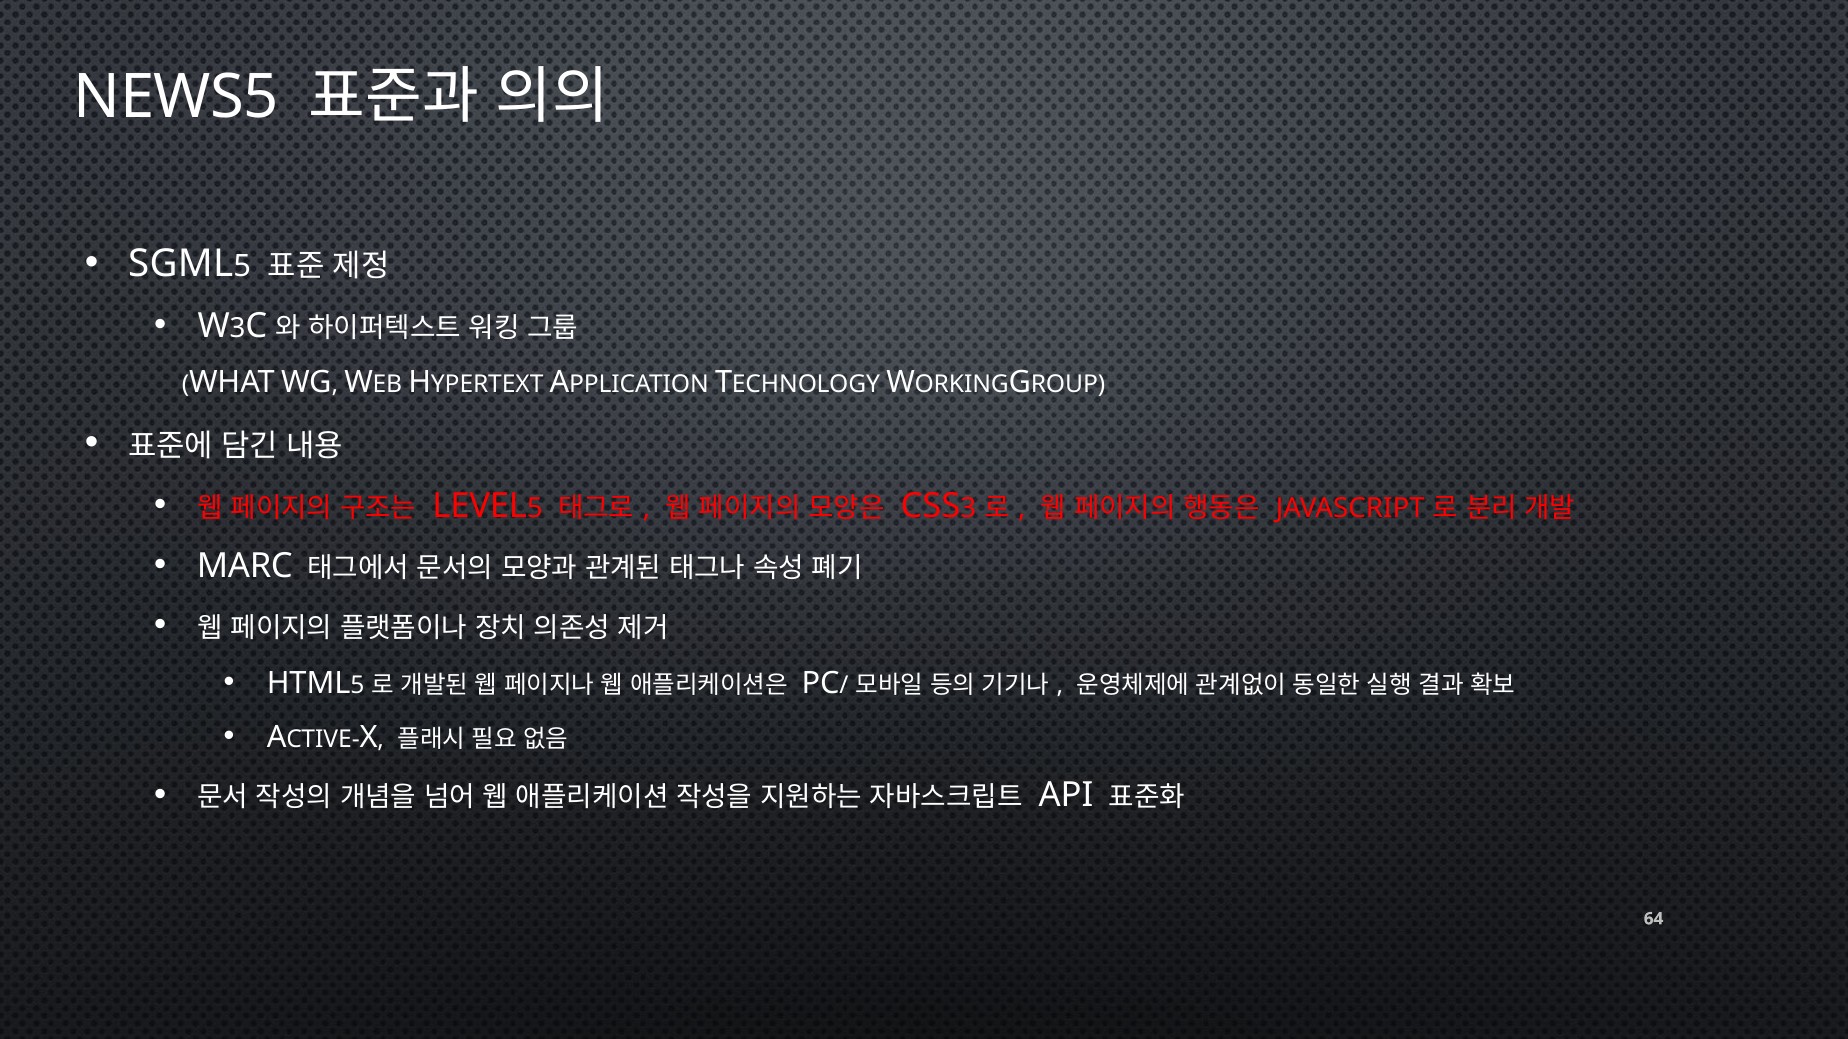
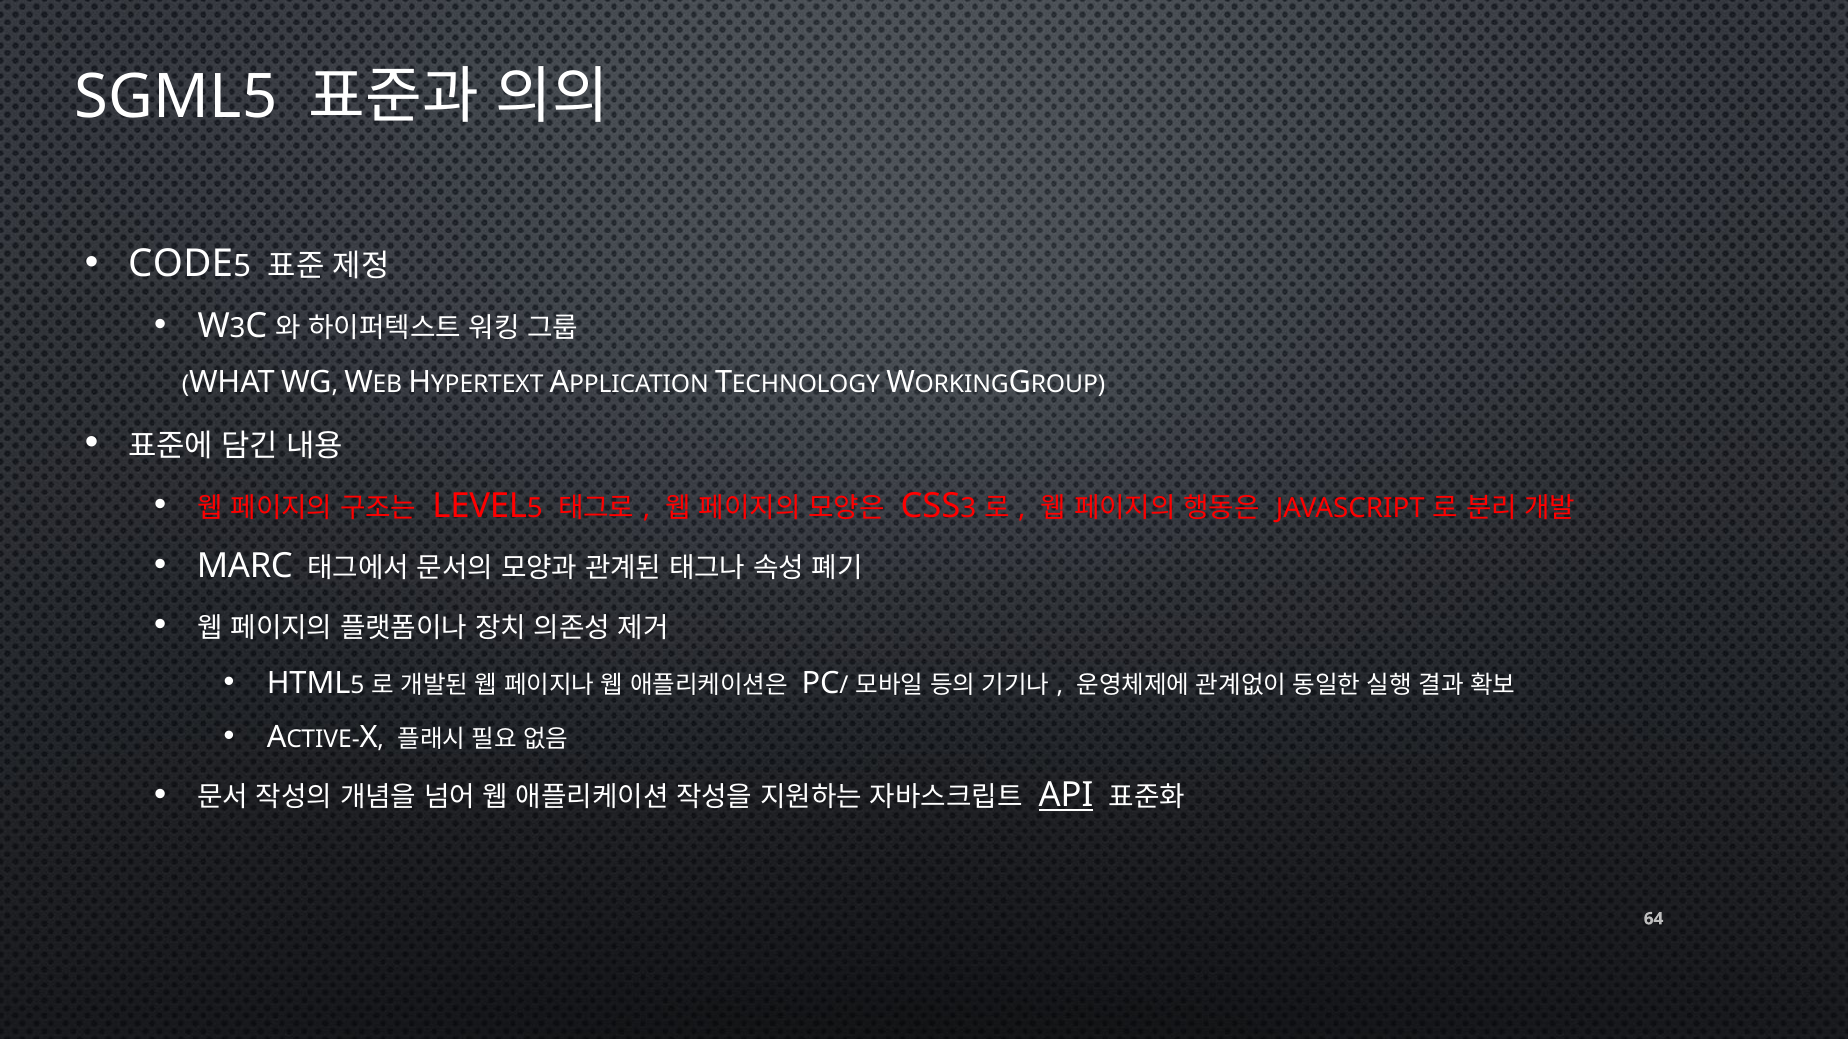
NEWS5: NEWS5 -> SGML5
SGML: SGML -> CODE
API underline: none -> present
